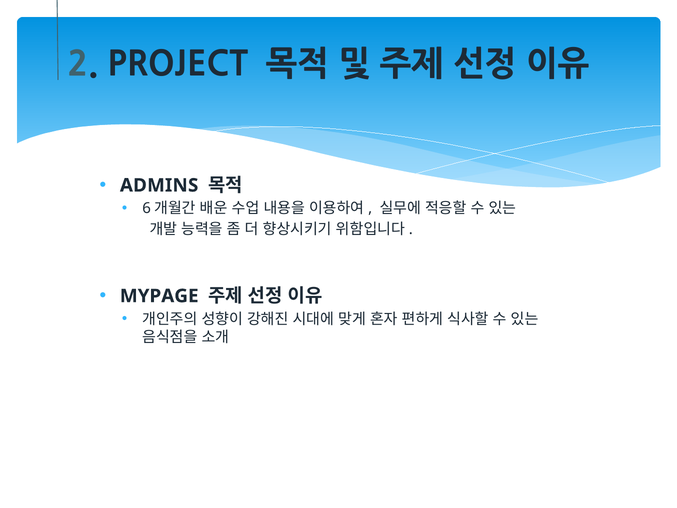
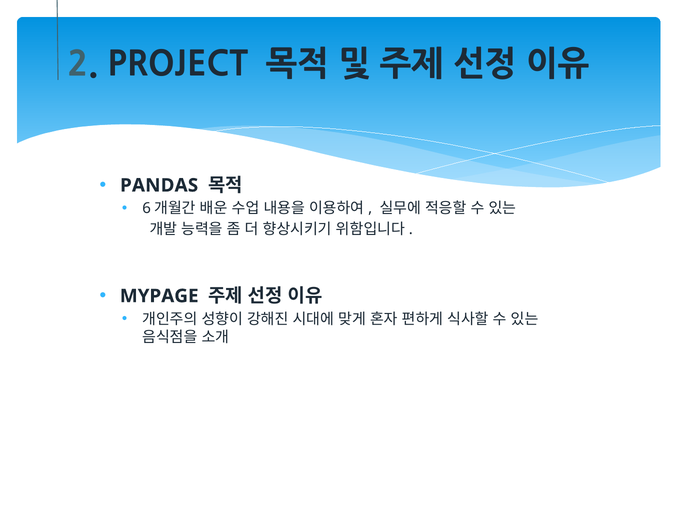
ADMINS: ADMINS -> PANDAS
